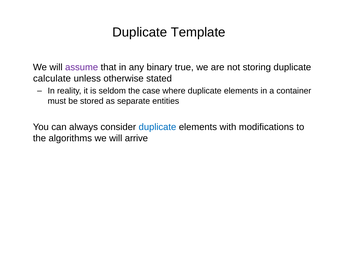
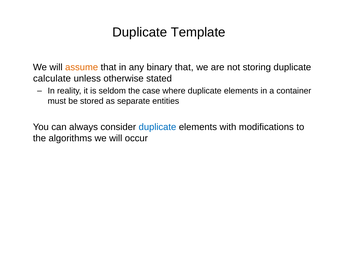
assume colour: purple -> orange
binary true: true -> that
arrive: arrive -> occur
